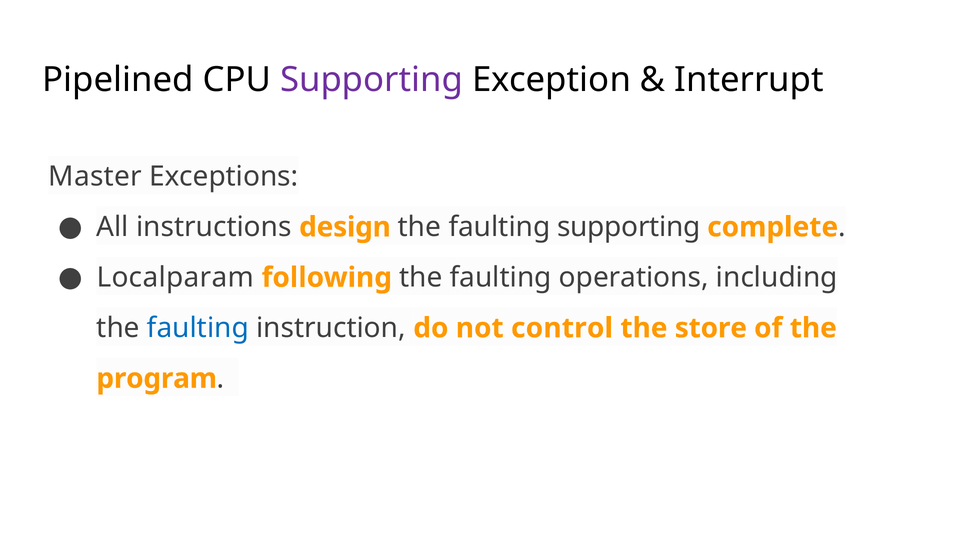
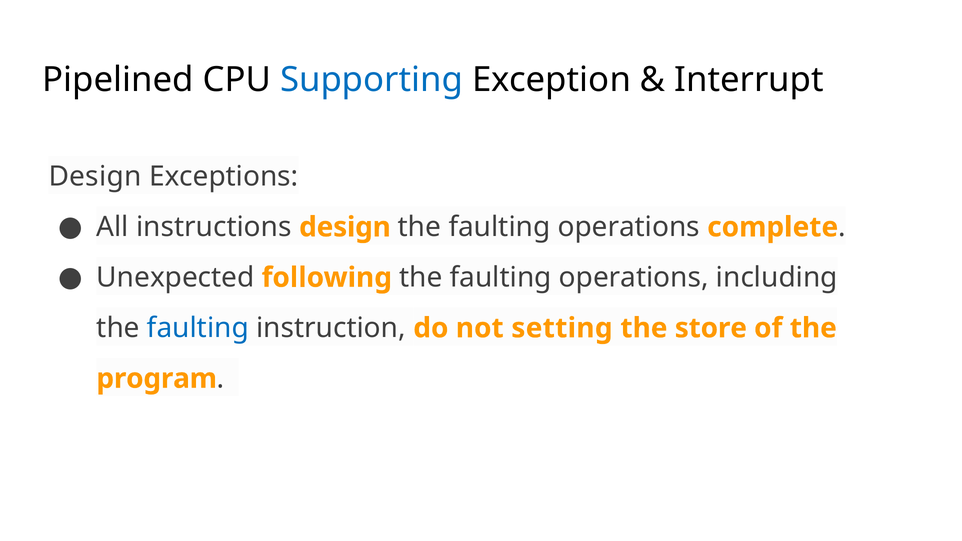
Supporting at (372, 80) colour: purple -> blue
Master at (95, 177): Master -> Design
supporting at (629, 227): supporting -> operations
Localparam: Localparam -> Unexpected
control: control -> setting
